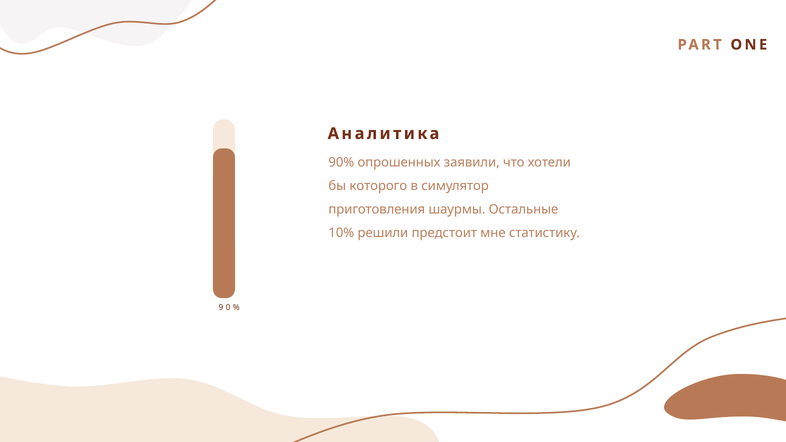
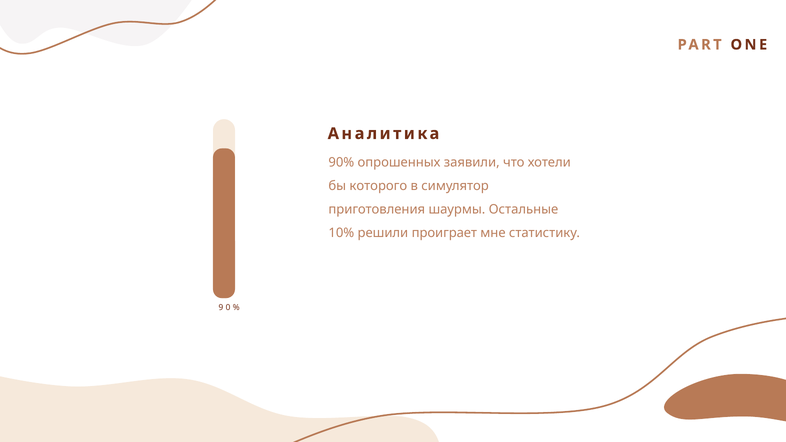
предстоит: предстоит -> проиграет
